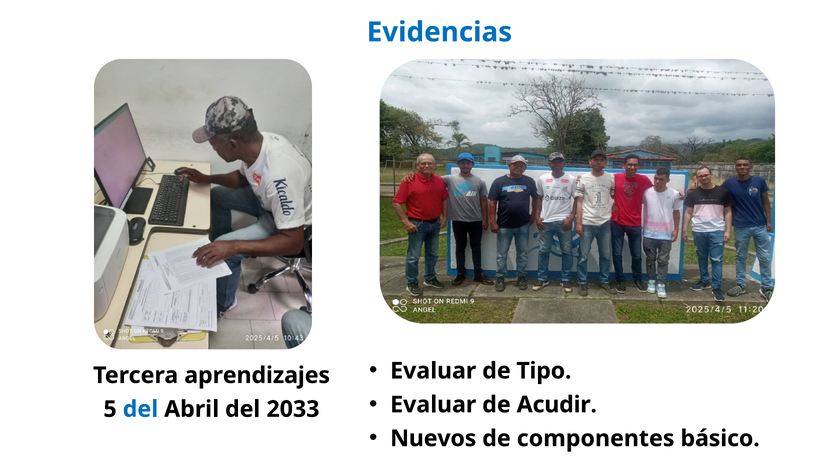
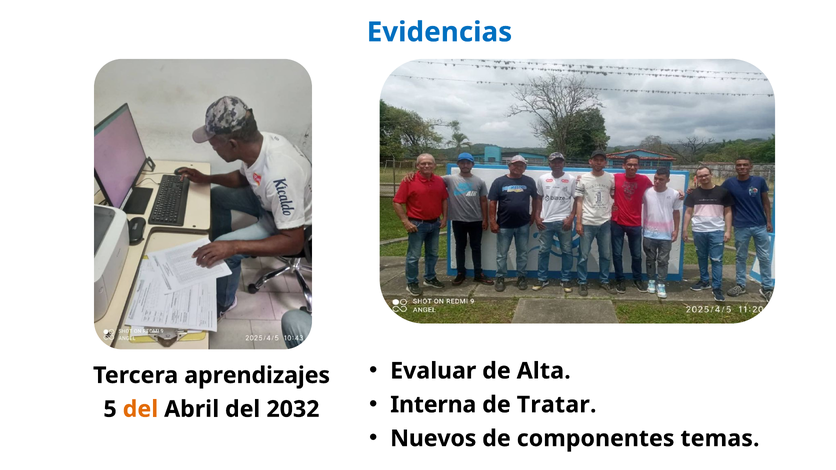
Tipo: Tipo -> Alta
Evaluar at (433, 405): Evaluar -> Interna
Acudir: Acudir -> Tratar
del at (140, 409) colour: blue -> orange
2033: 2033 -> 2032
básico: básico -> temas
